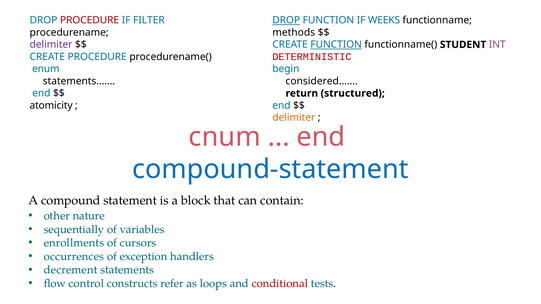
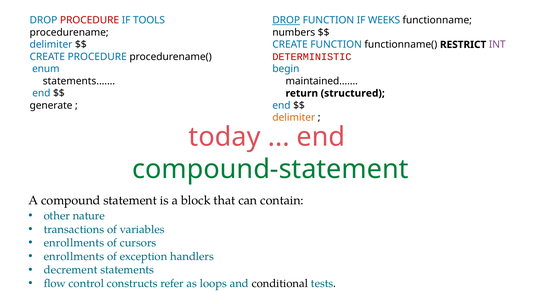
FILTER: FILTER -> TOOLS
methods: methods -> numbers
delimiter at (51, 45) colour: purple -> blue
FUNCTION at (336, 45) underline: present -> none
STUDENT: STUDENT -> RESTRICT
considered……: considered…… -> maintained……
atomicity: atomicity -> generate
cnum: cnum -> today
compound-statement colour: blue -> green
sequentially: sequentially -> transactions
occurrences at (74, 257): occurrences -> enrollments
conditional colour: red -> black
